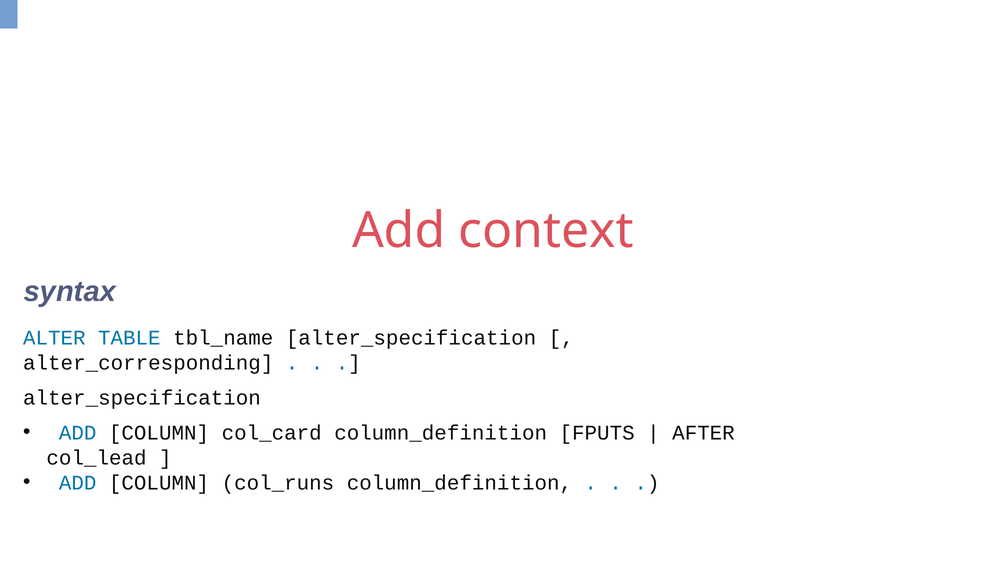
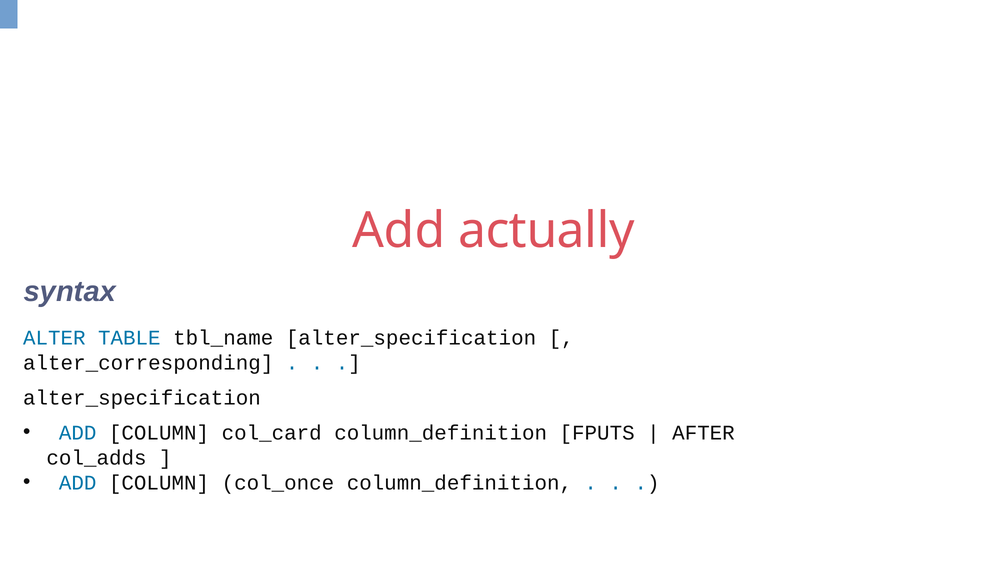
context: context -> actually
col_lead: col_lead -> col_adds
col_runs: col_runs -> col_once
